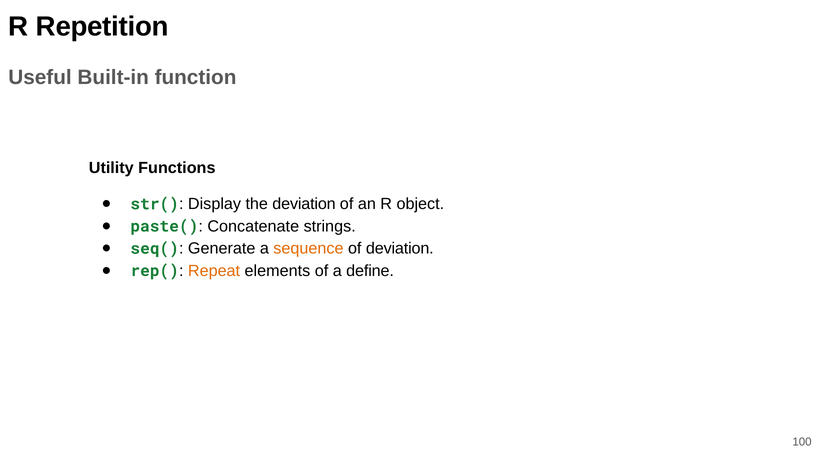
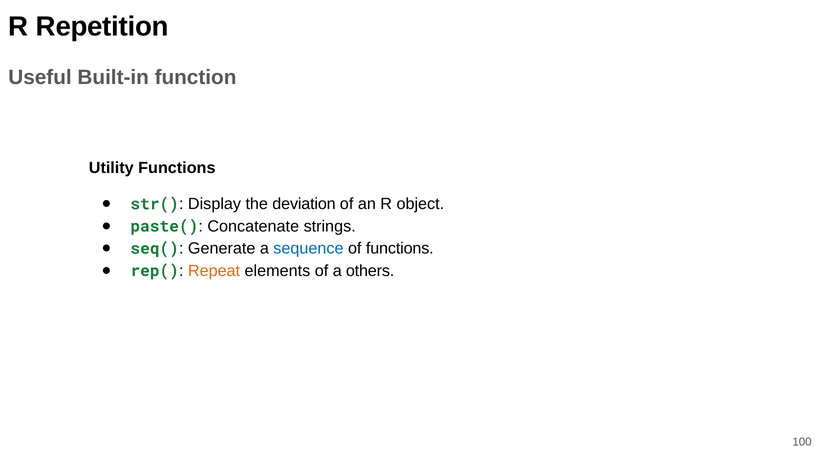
sequence colour: orange -> blue
of deviation: deviation -> functions
define: define -> others
